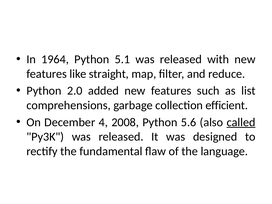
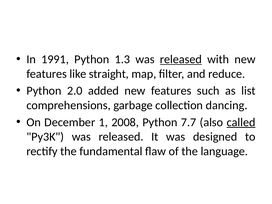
1964: 1964 -> 1991
5.1: 5.1 -> 1.3
released at (181, 59) underline: none -> present
efficient: efficient -> dancing
4: 4 -> 1
5.6: 5.6 -> 7.7
